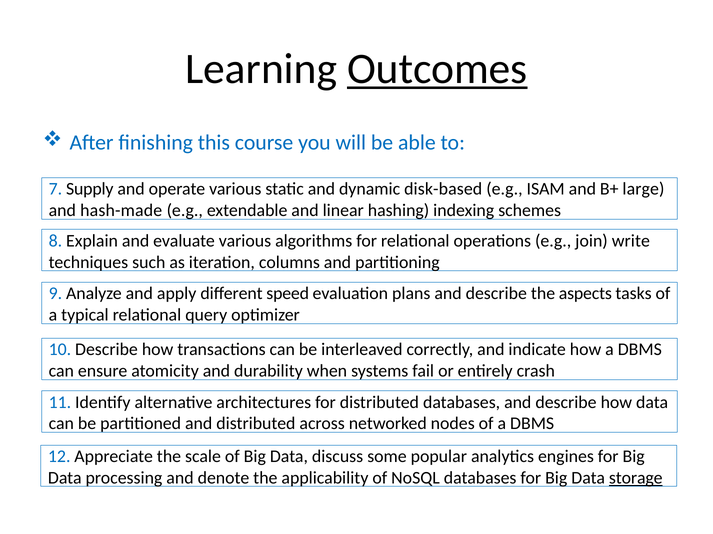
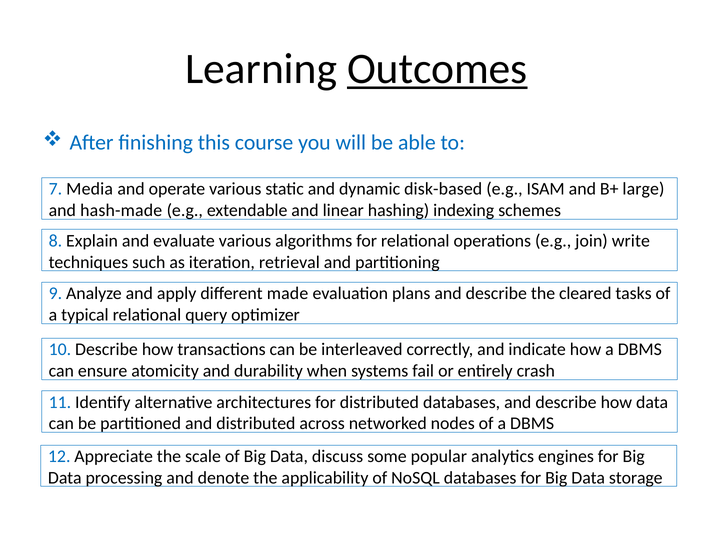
Supply: Supply -> Media
columns: columns -> retrieval
speed: speed -> made
aspects: aspects -> cleared
storage underline: present -> none
